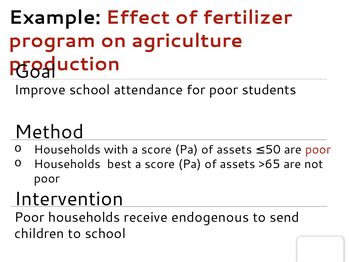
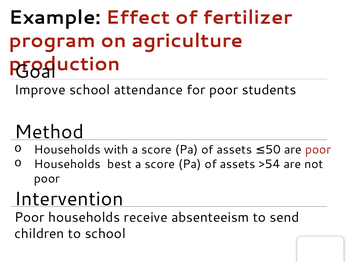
>65: >65 -> >54
endogenous: endogenous -> absenteeism
